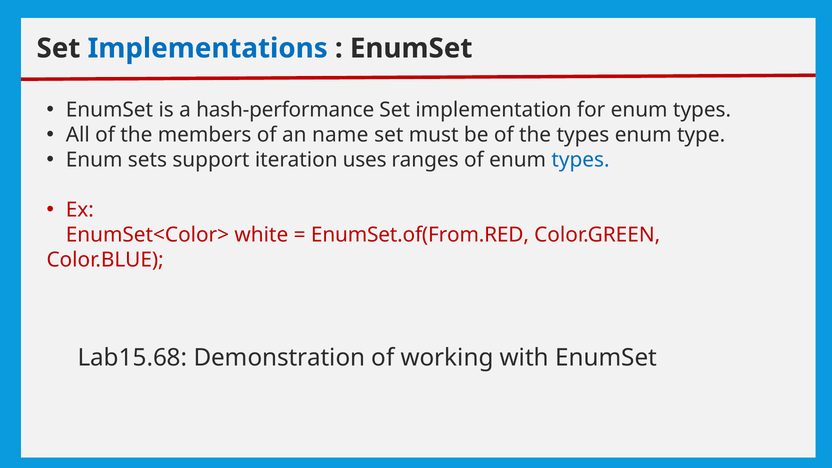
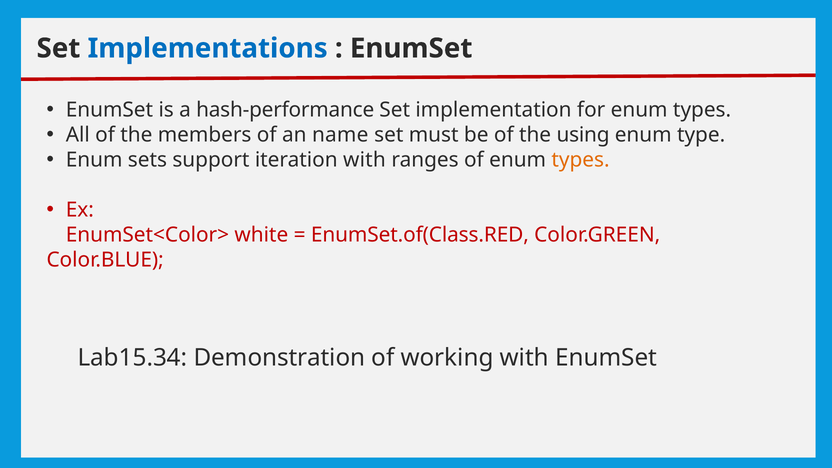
the types: types -> using
iteration uses: uses -> with
types at (581, 160) colour: blue -> orange
EnumSet.of(From.RED: EnumSet.of(From.RED -> EnumSet.of(Class.RED
Lab15.68: Lab15.68 -> Lab15.34
